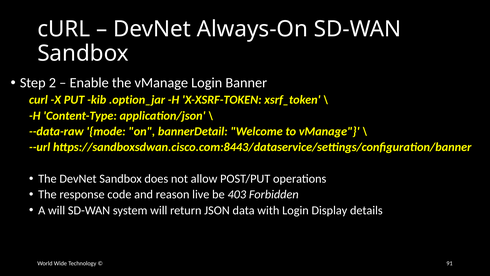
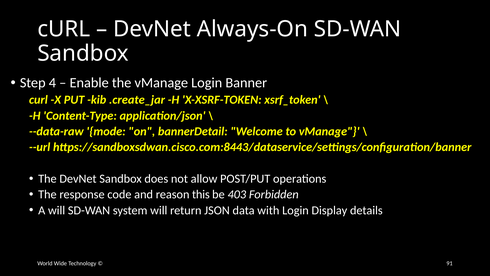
2: 2 -> 4
.option_jar: .option_jar -> .create_jar
live: live -> this
